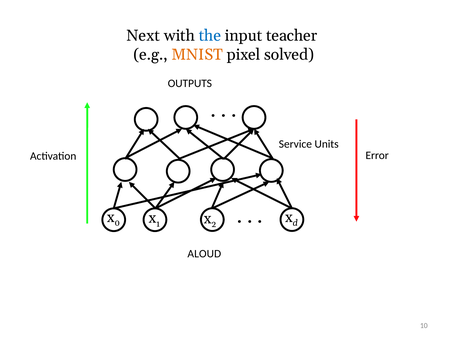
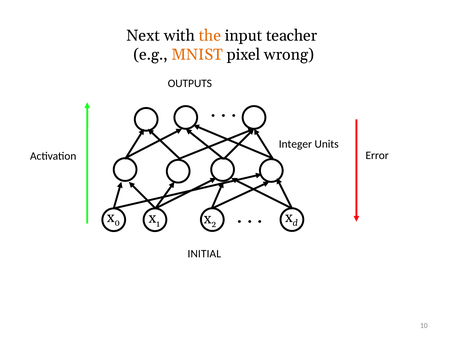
the colour: blue -> orange
solved: solved -> wrong
Service: Service -> Integer
ALOUD: ALOUD -> INITIAL
